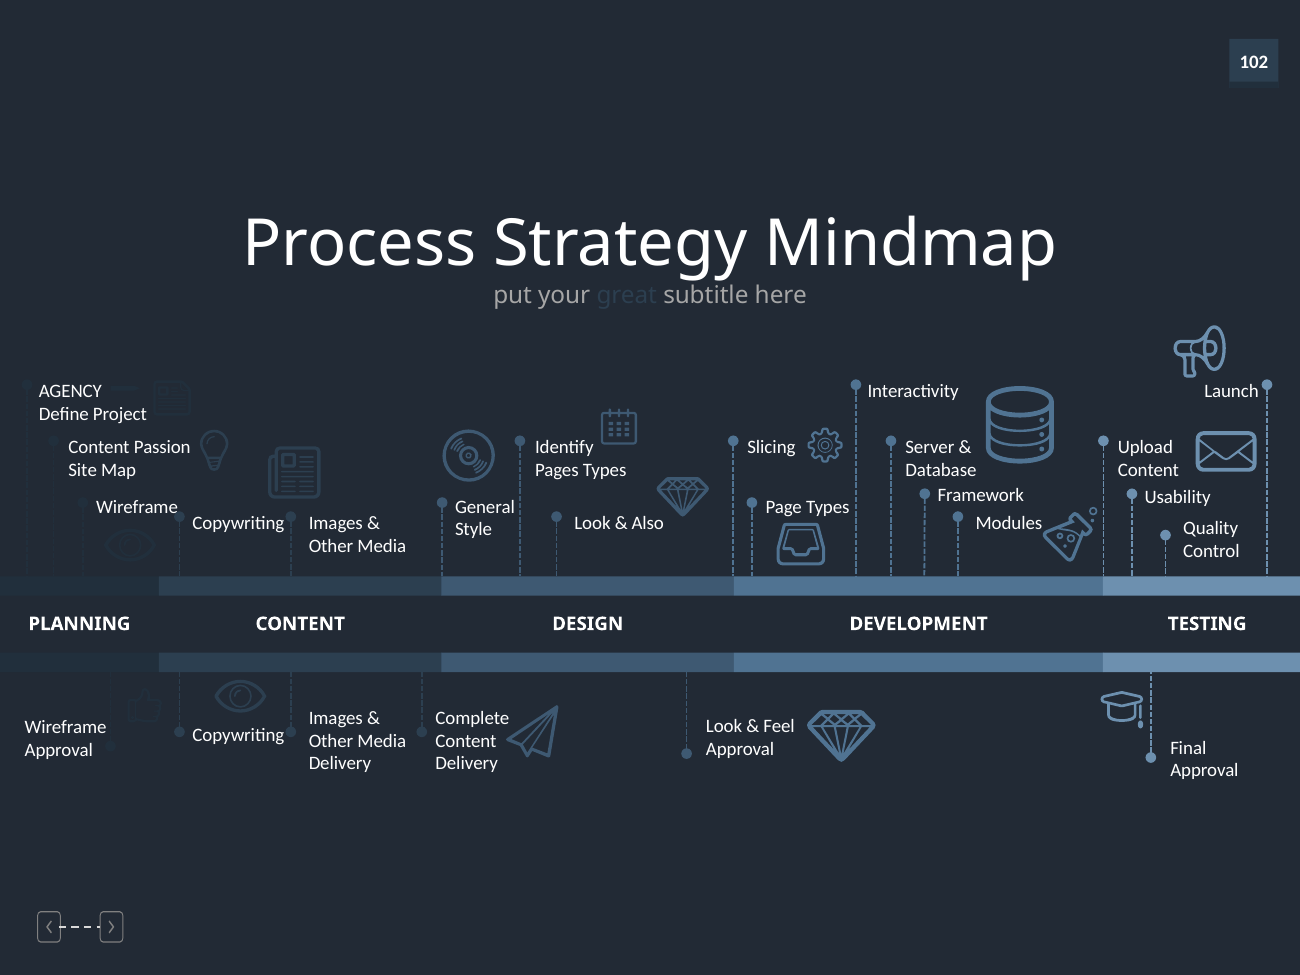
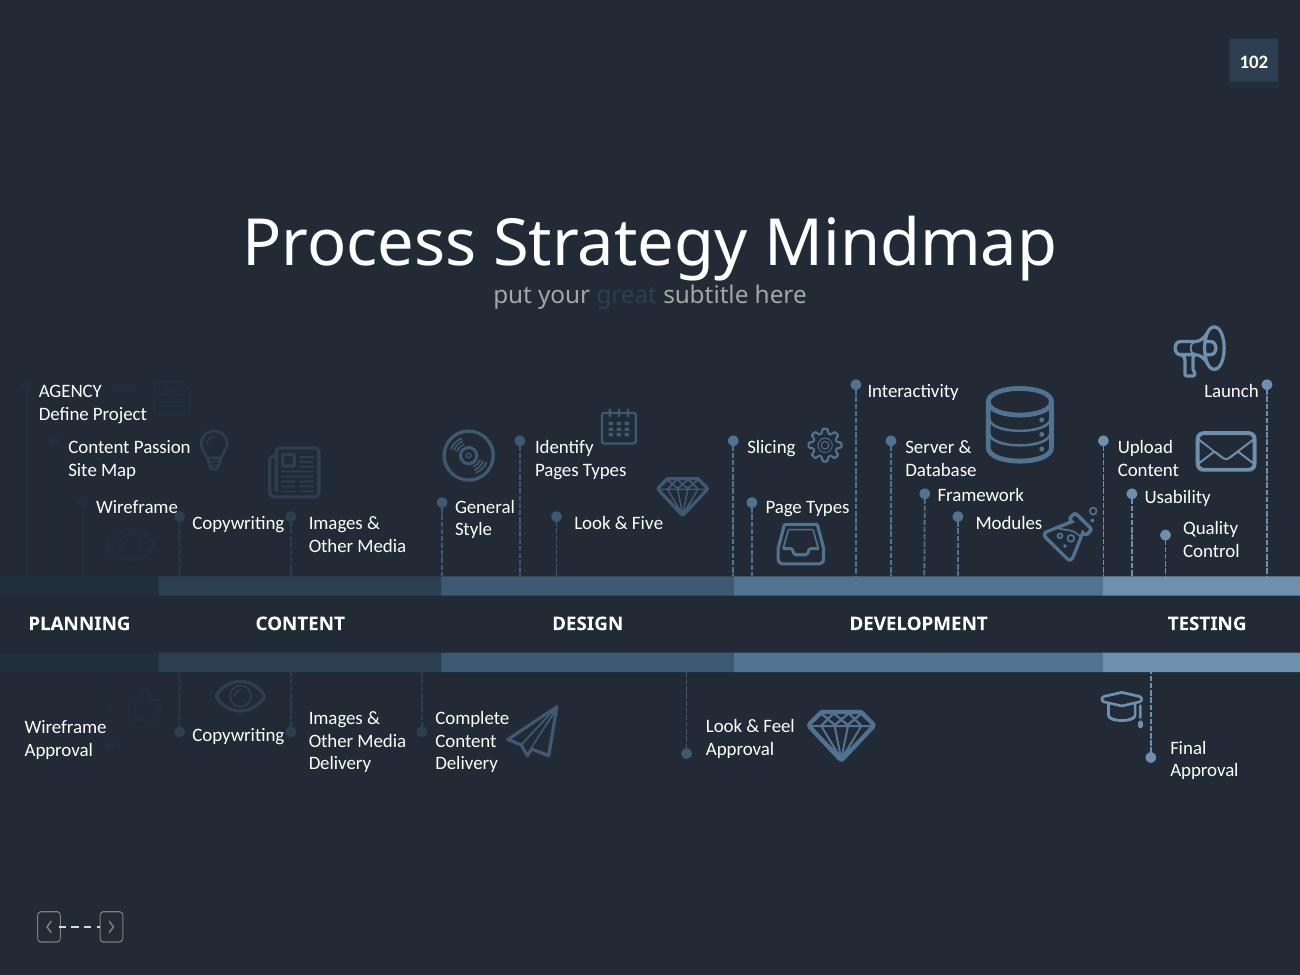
Also: Also -> Five
